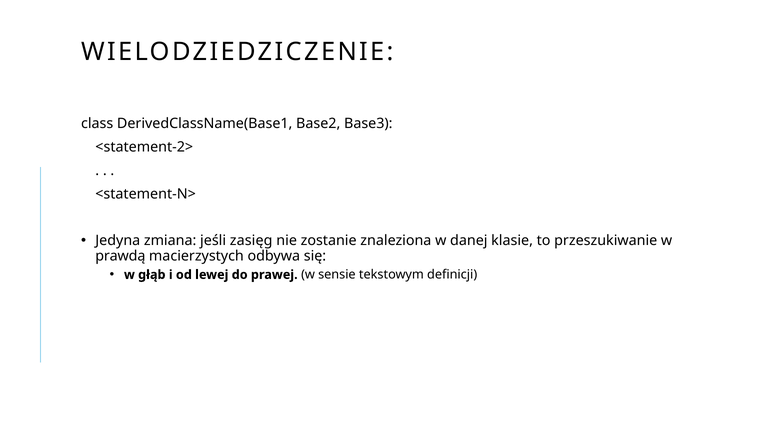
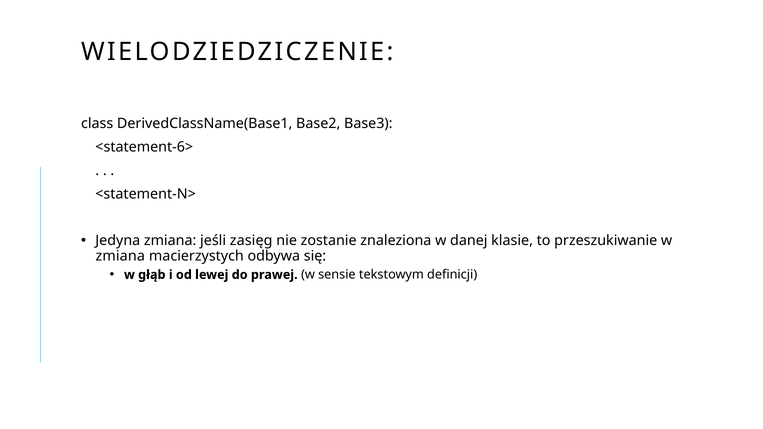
<statement-2>: <statement-2> -> <statement-6>
prawdą at (120, 256): prawdą -> zmiana
